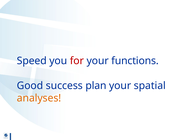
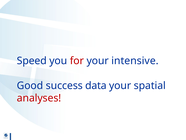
functions: functions -> intensive
plan: plan -> data
analyses colour: orange -> red
